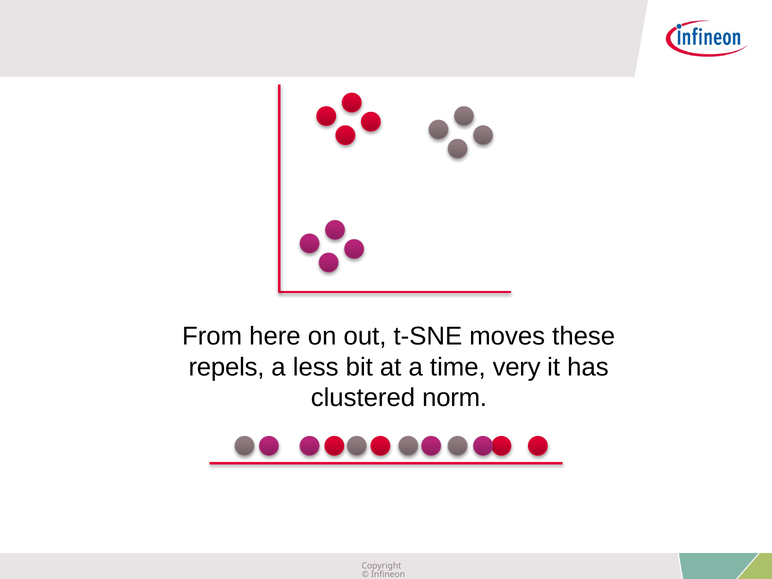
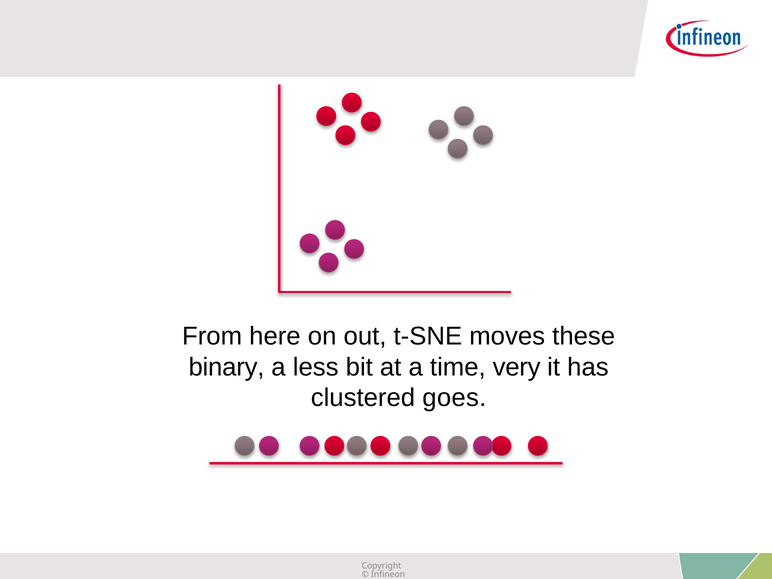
repels: repels -> binary
norm: norm -> goes
